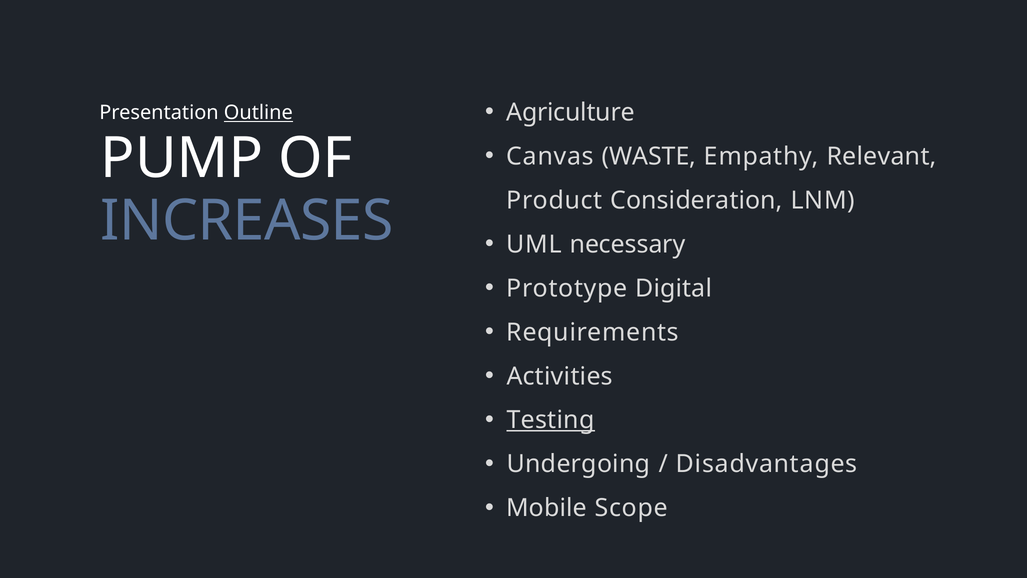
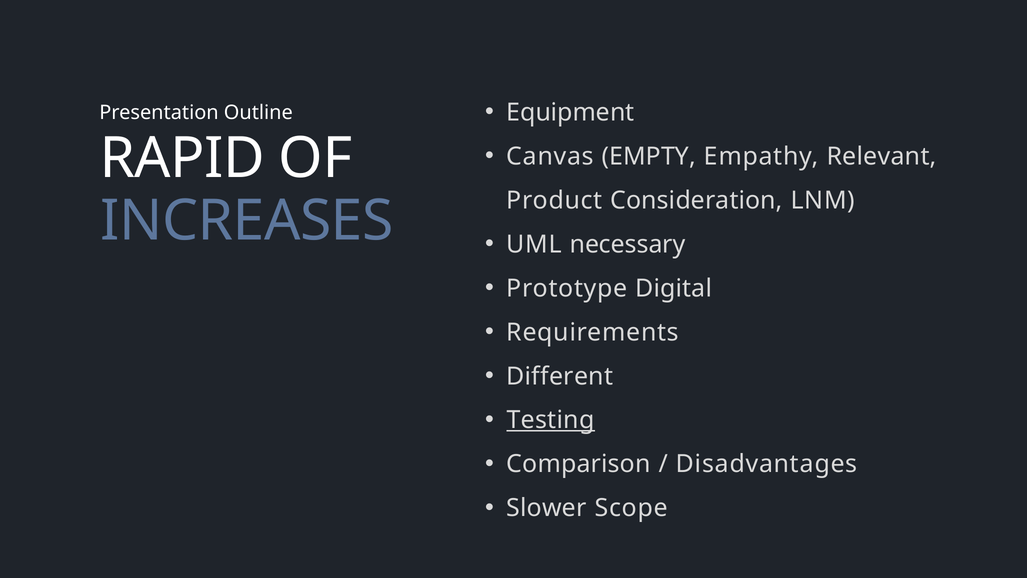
Outline underline: present -> none
Agriculture: Agriculture -> Equipment
PUMP: PUMP -> RAPID
WASTE: WASTE -> EMPTY
Activities: Activities -> Different
Undergoing: Undergoing -> Comparison
Mobile: Mobile -> Slower
